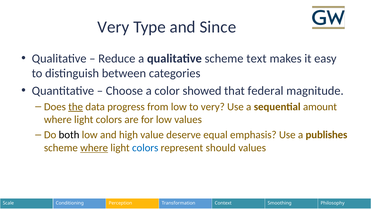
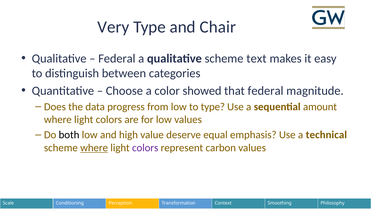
Since: Since -> Chair
Reduce at (117, 58): Reduce -> Federal
the underline: present -> none
to very: very -> type
publishes: publishes -> technical
colors at (145, 148) colour: blue -> purple
should: should -> carbon
